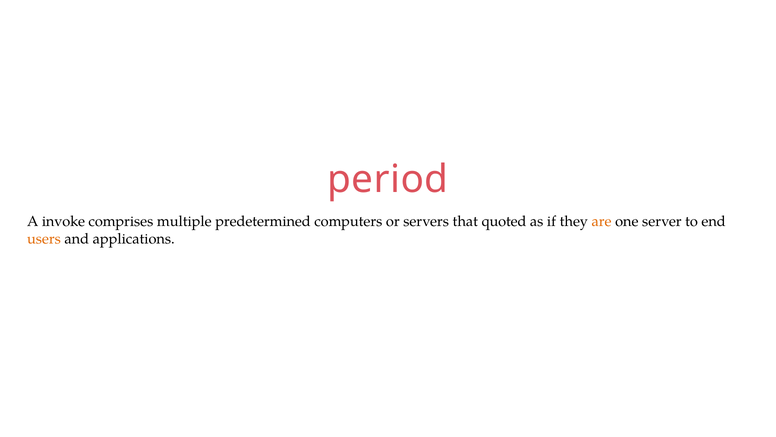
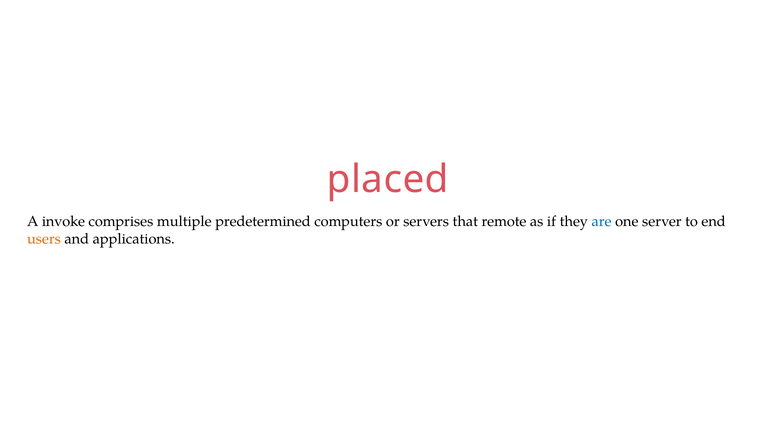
period: period -> placed
quoted: quoted -> remote
are colour: orange -> blue
